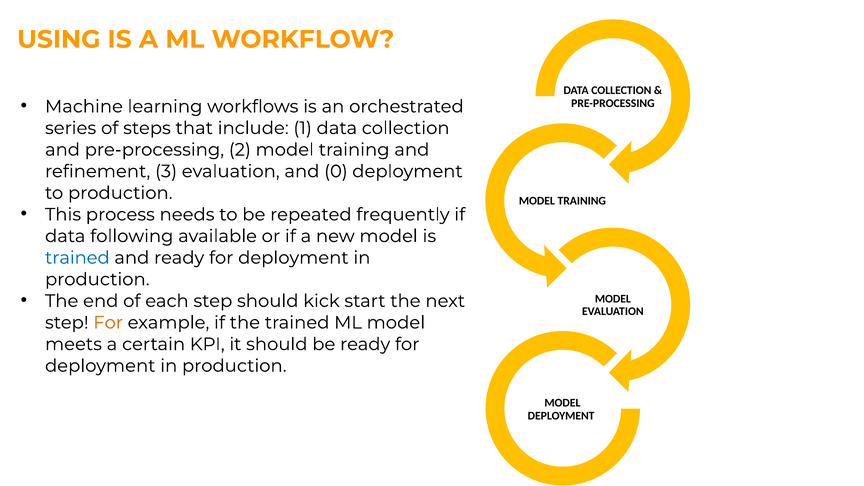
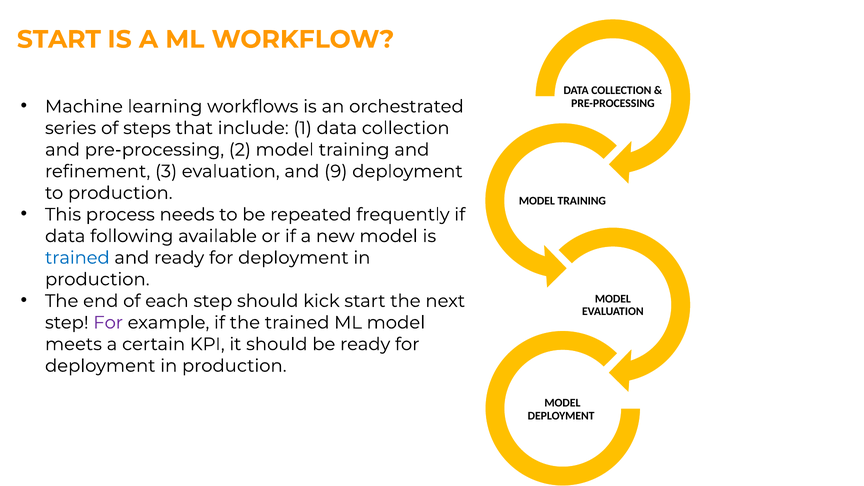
USING at (59, 39): USING -> START
0: 0 -> 9
For at (108, 323) colour: orange -> purple
